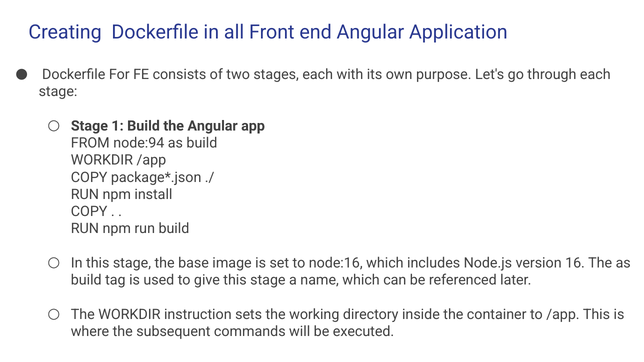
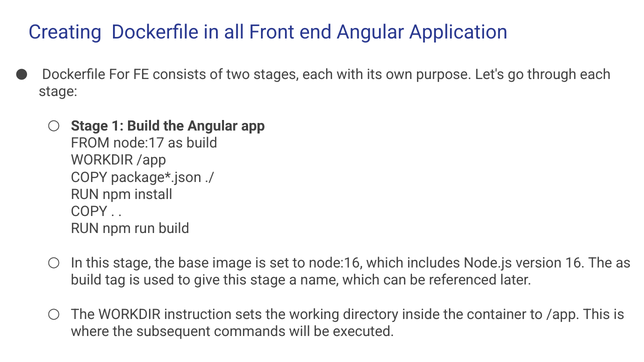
node:94: node:94 -> node:17
